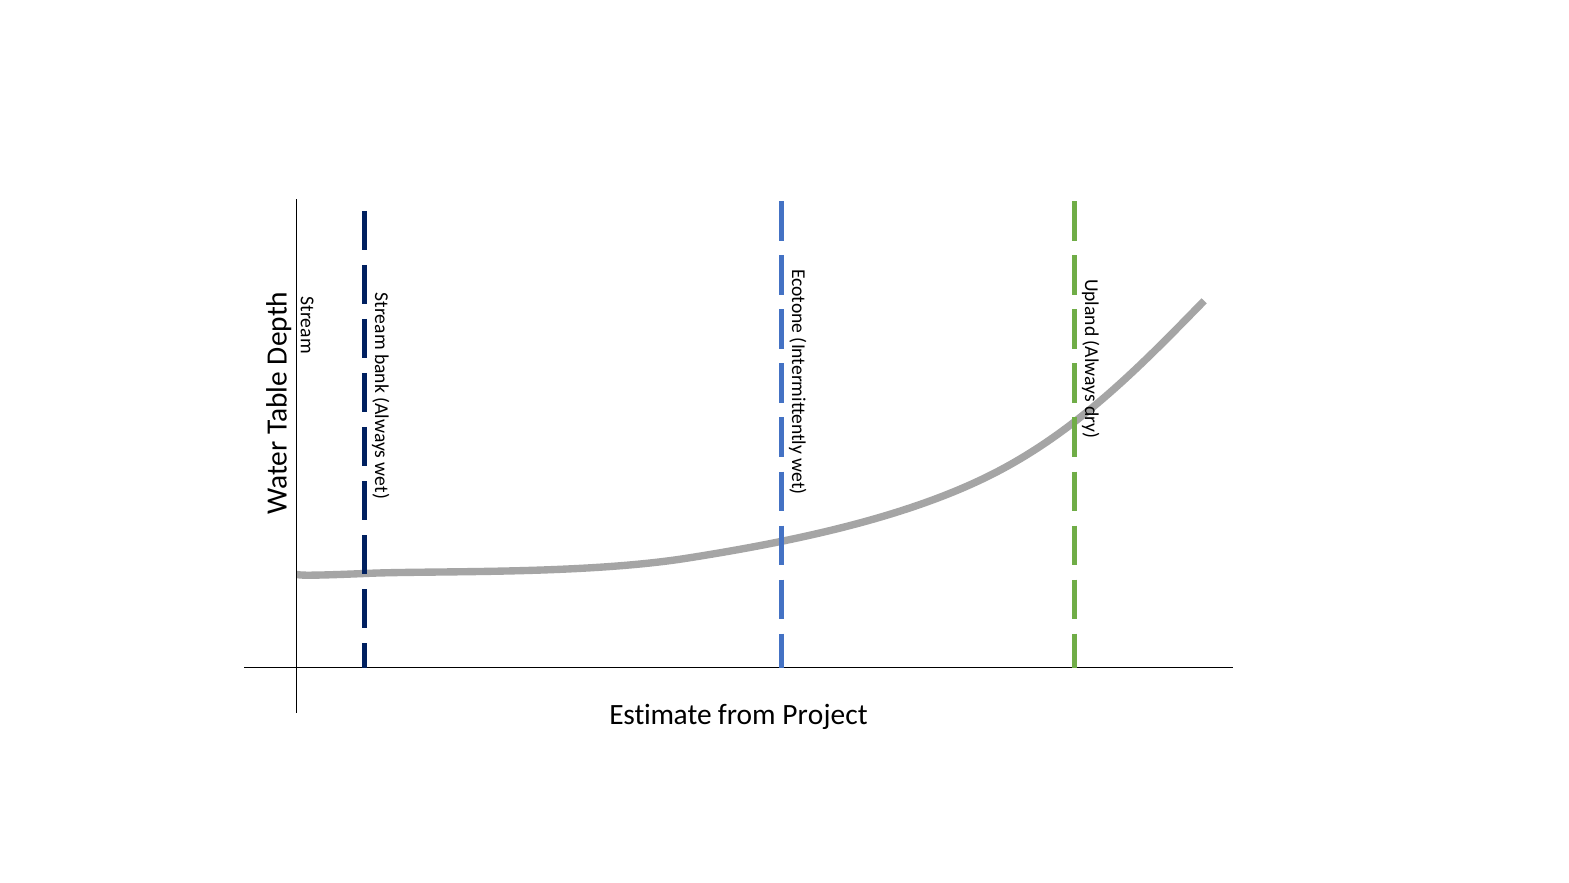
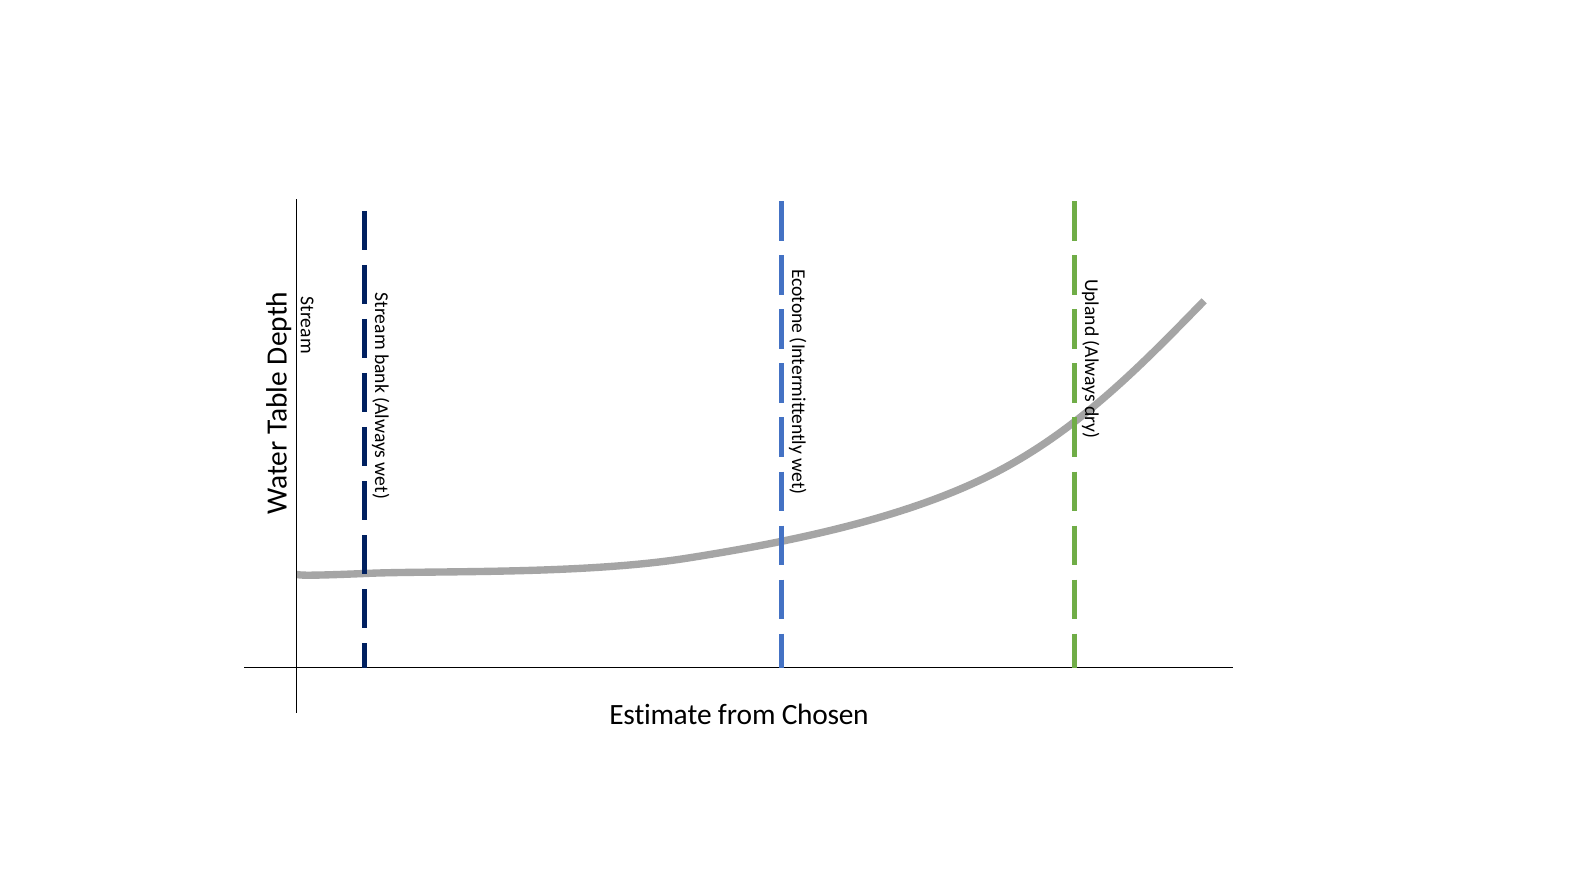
Project: Project -> Chosen
